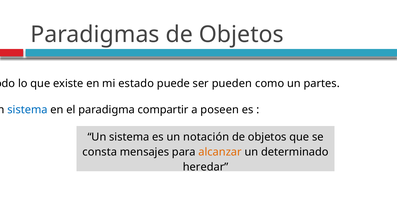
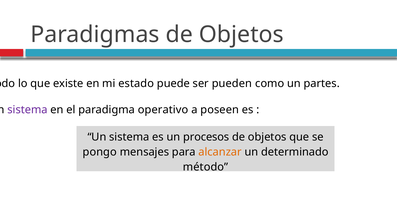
sistema at (27, 110) colour: blue -> purple
compartir: compartir -> operativo
notación: notación -> procesos
consta: consta -> pongo
heredar: heredar -> método
